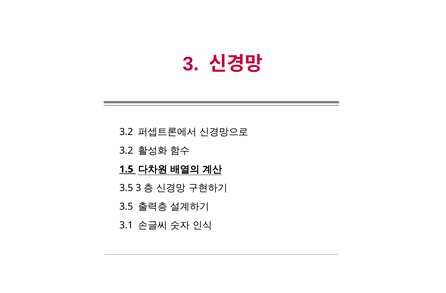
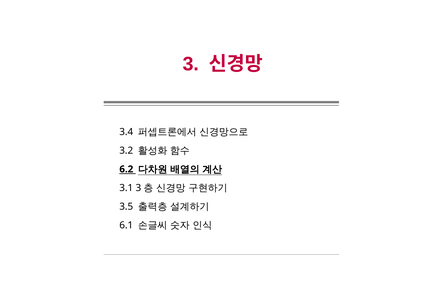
3.2 at (126, 132): 3.2 -> 3.4
1.5: 1.5 -> 6.2
3.5 at (126, 188): 3.5 -> 3.1
3.1: 3.1 -> 6.1
